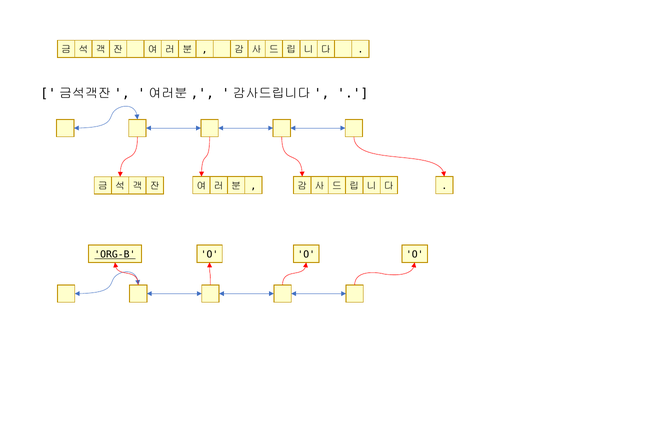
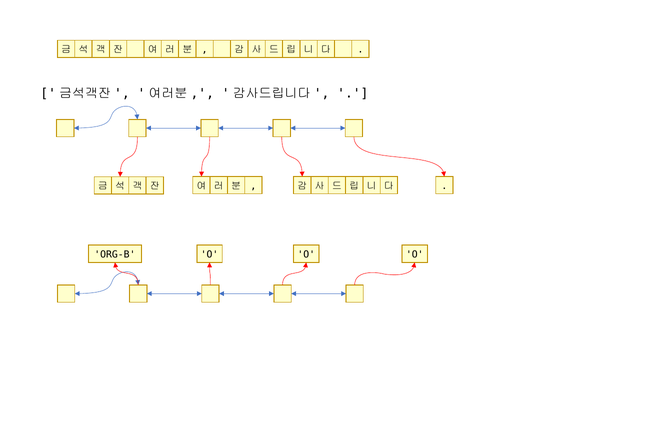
ORG-B underline: present -> none
